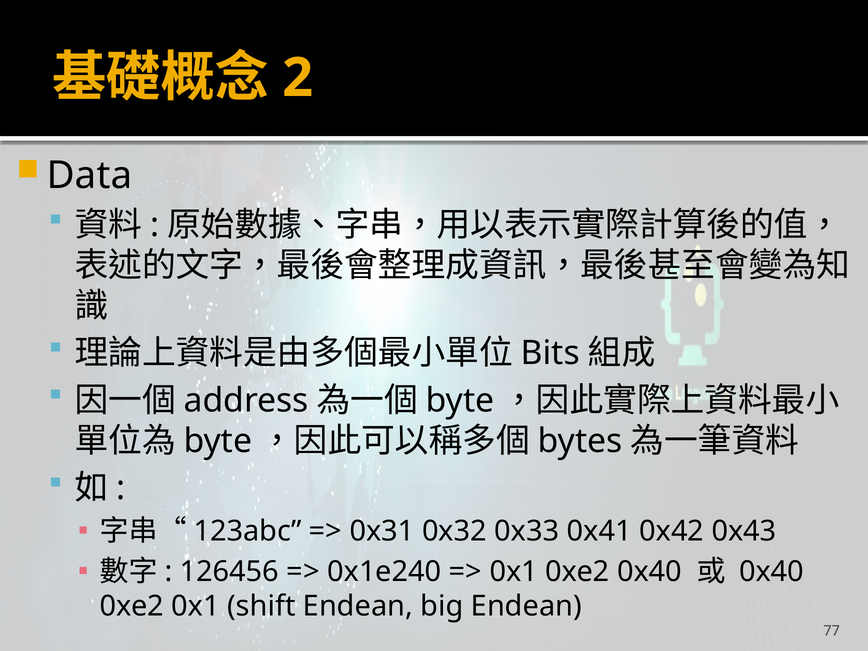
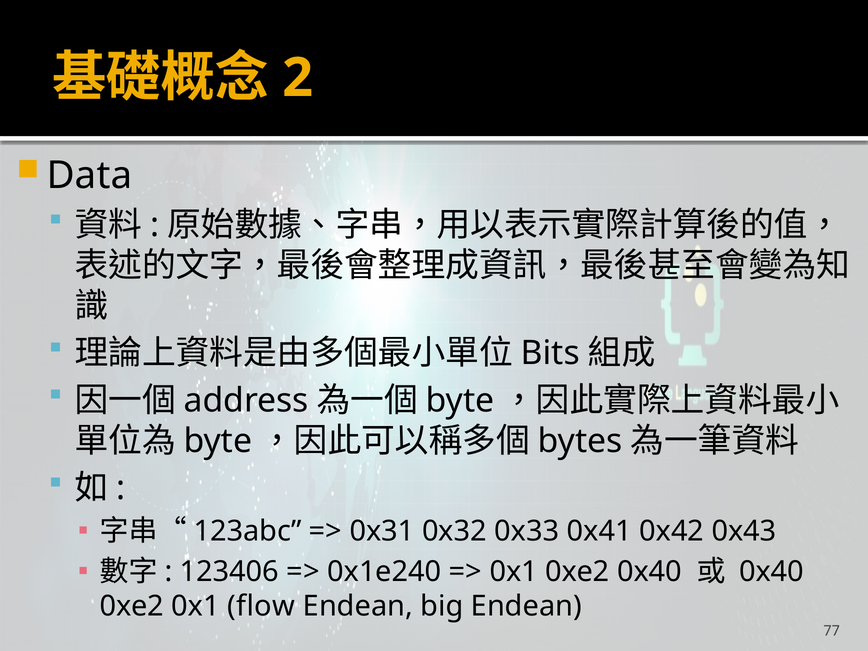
126456: 126456 -> 123406
shift: shift -> flow
